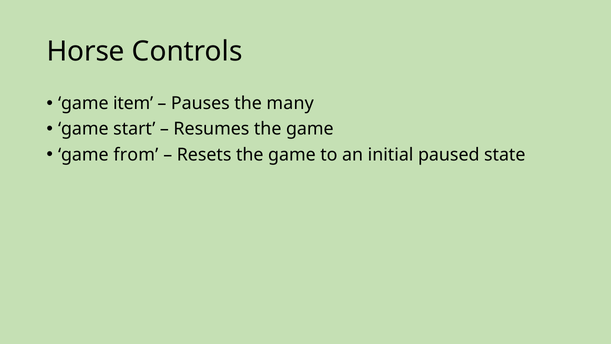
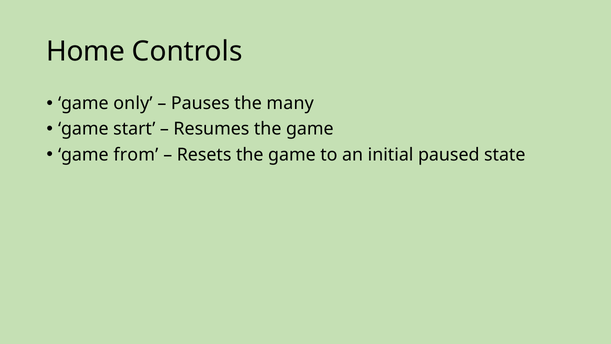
Horse: Horse -> Home
item: item -> only
